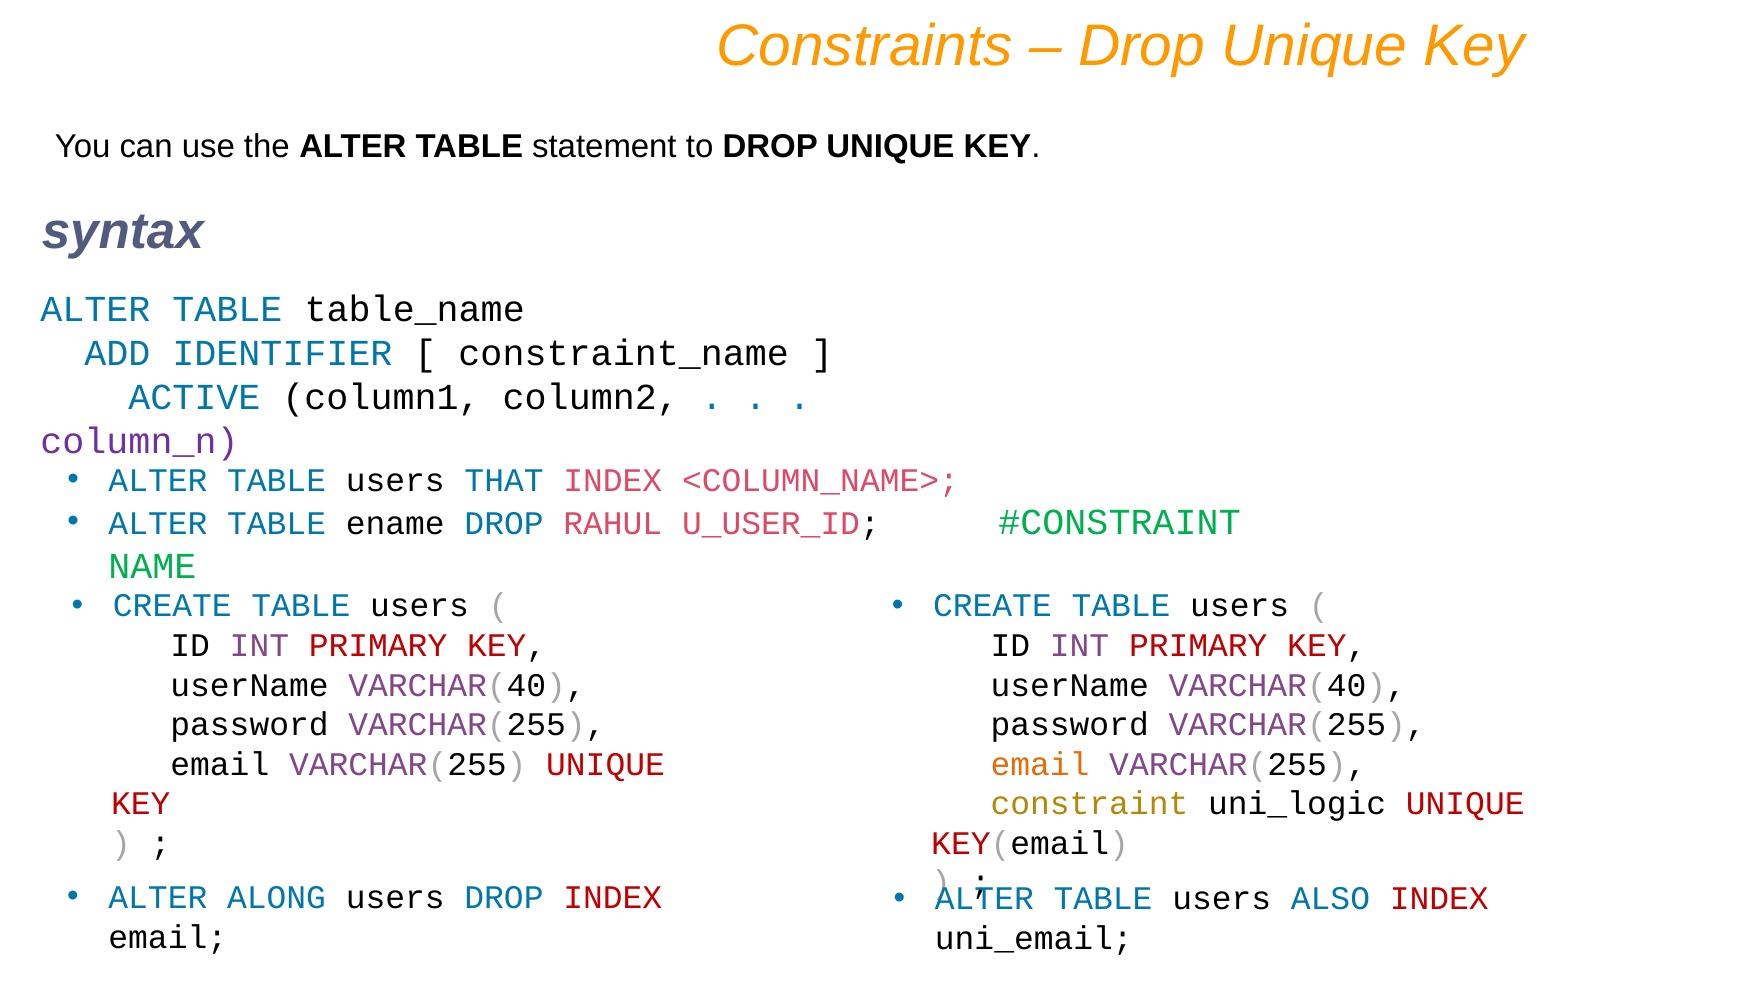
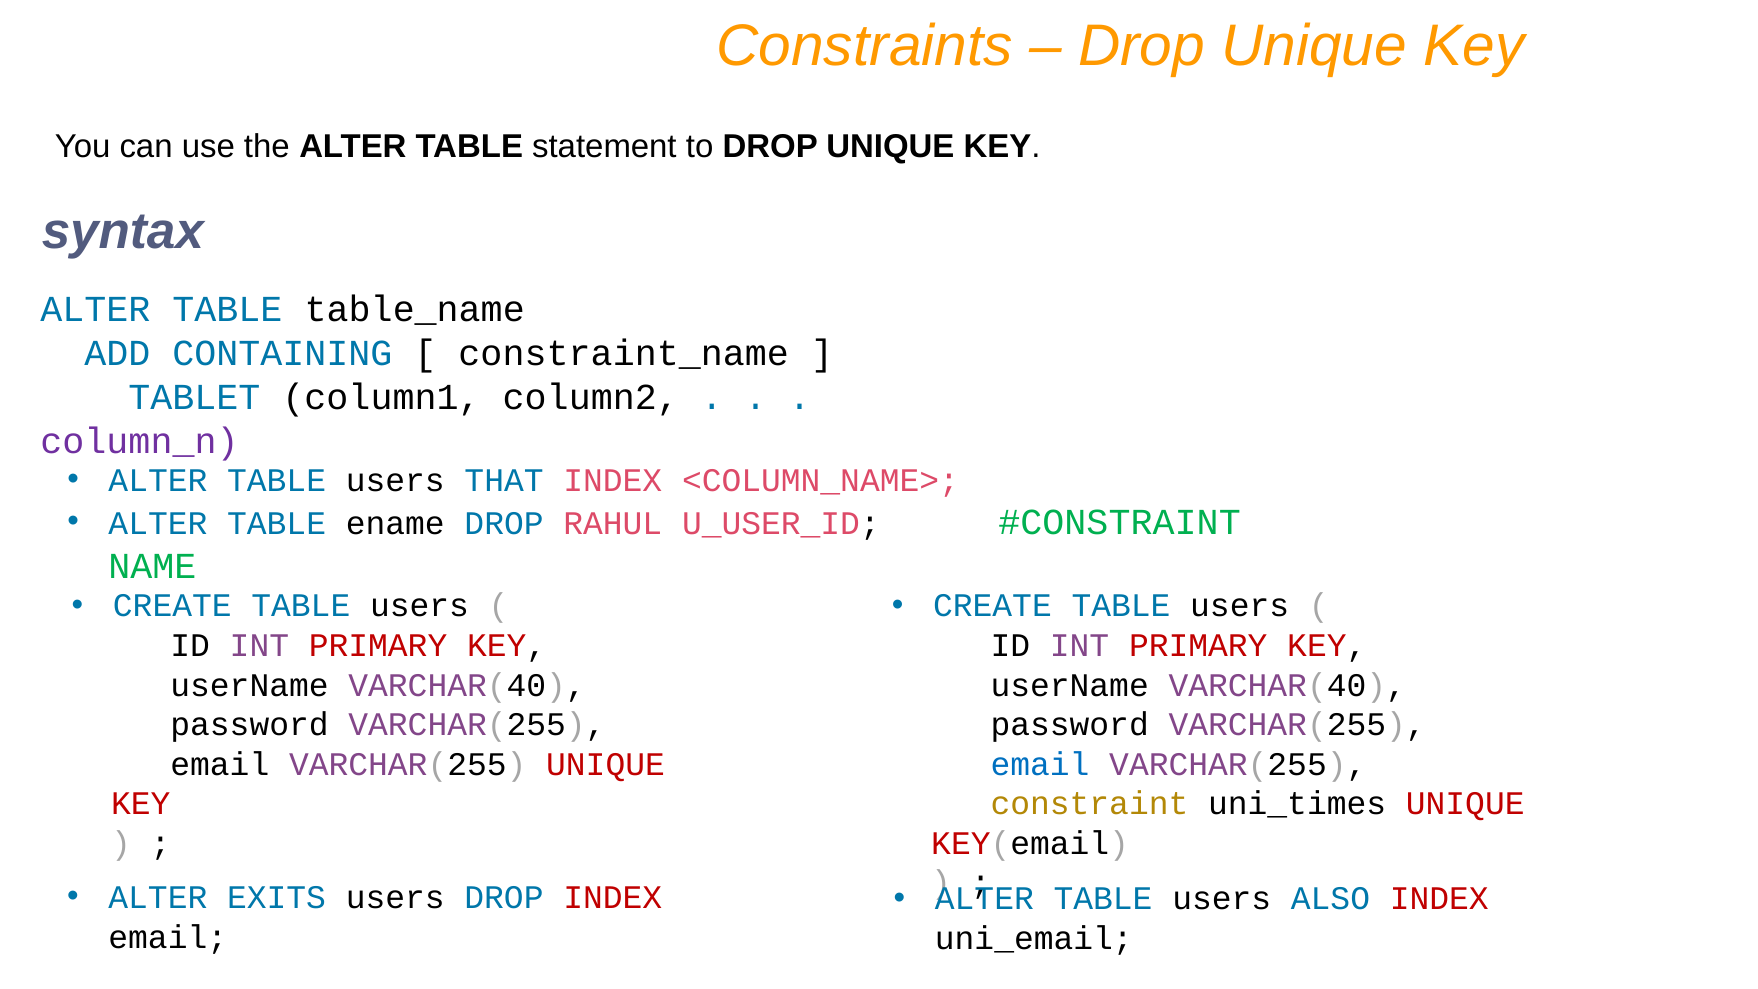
IDENTIFIER: IDENTIFIER -> CONTAINING
ACTIVE: ACTIVE -> TABLET
email at (1040, 764) colour: orange -> blue
uni_logic: uni_logic -> uni_times
ALONG: ALONG -> EXITS
